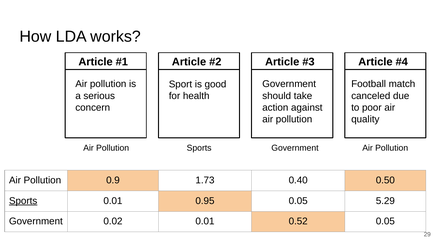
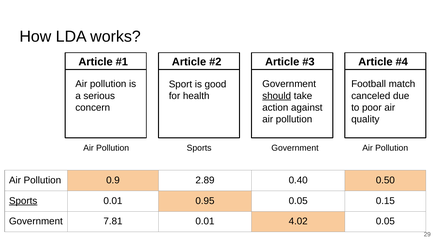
should underline: none -> present
1.73: 1.73 -> 2.89
5.29: 5.29 -> 0.15
0.02: 0.02 -> 7.81
0.52: 0.52 -> 4.02
